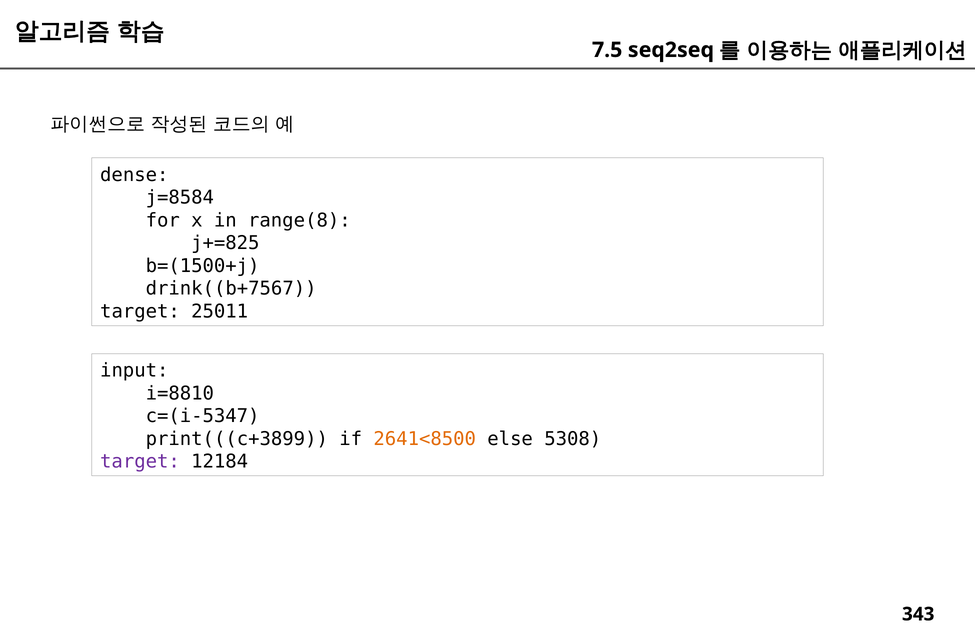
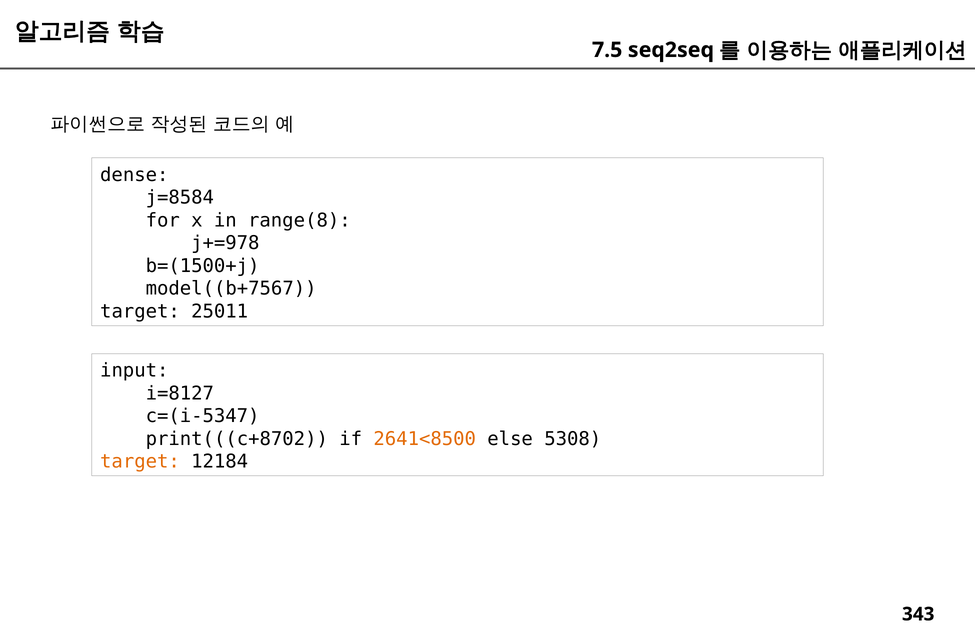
j+=825: j+=825 -> j+=978
drink((b+7567: drink((b+7567 -> model((b+7567
i=8810: i=8810 -> i=8127
print(((c+3899: print(((c+3899 -> print(((c+8702
target at (140, 462) colour: purple -> orange
